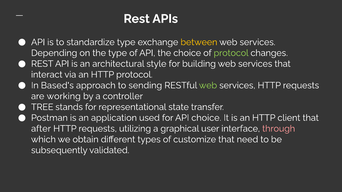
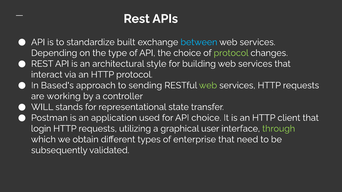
standardize type: type -> built
between colour: yellow -> light blue
TREE: TREE -> WILL
after: after -> login
through colour: pink -> light green
customize: customize -> enterprise
